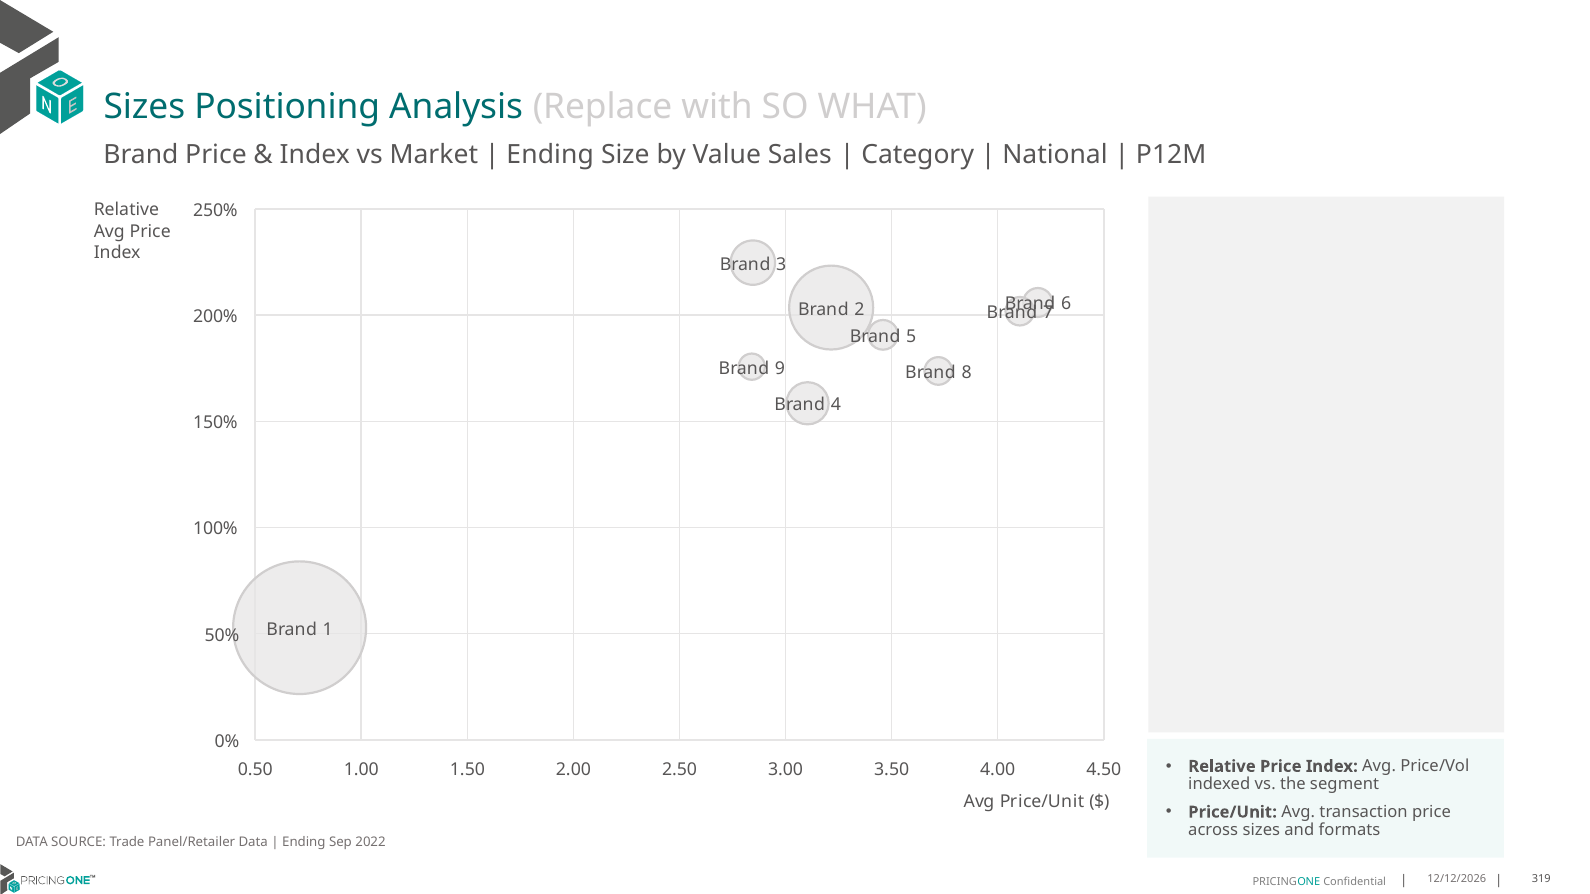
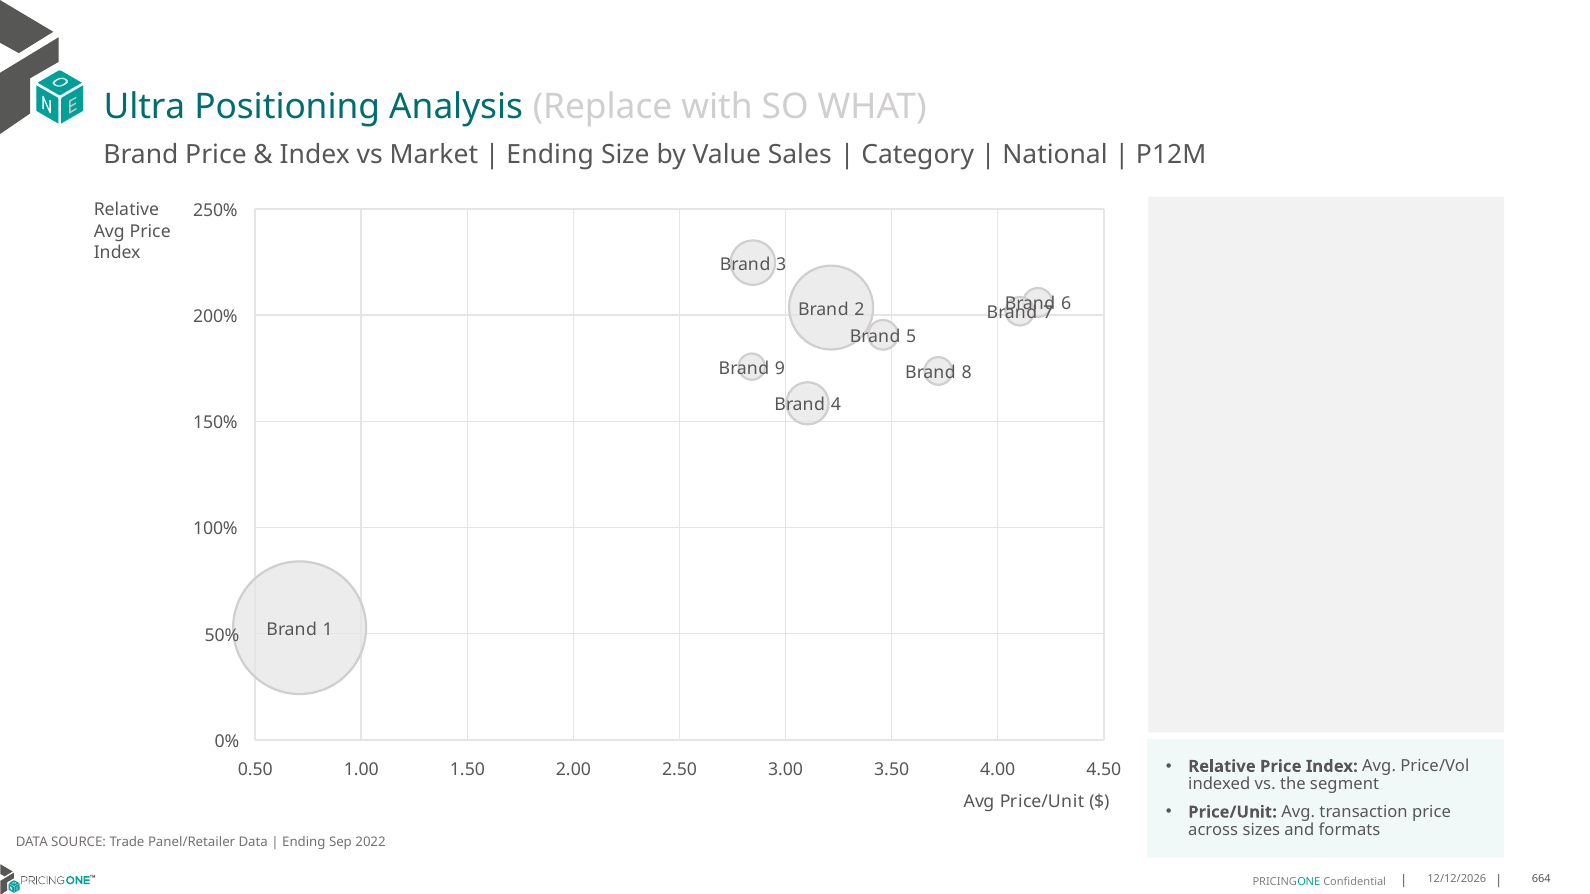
Sizes at (144, 107): Sizes -> Ultra
319: 319 -> 664
